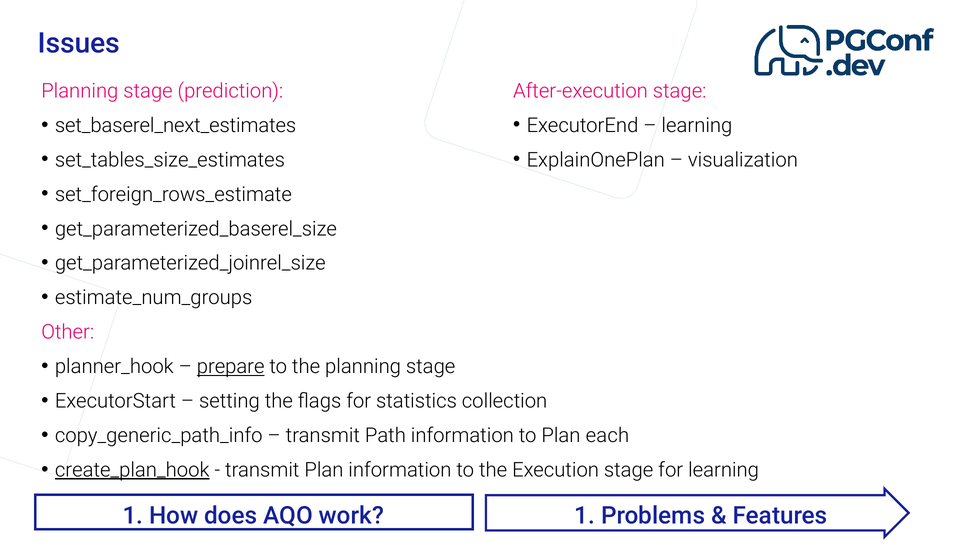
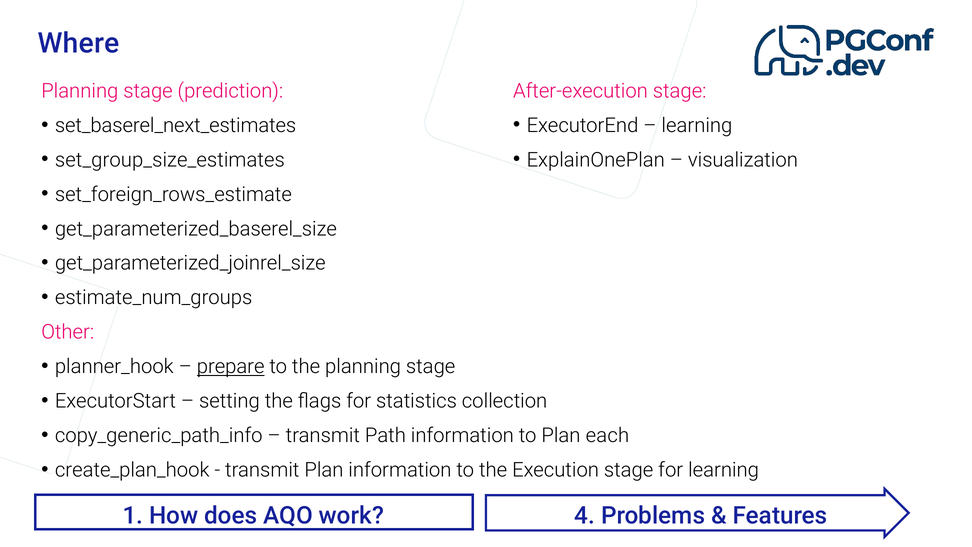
Issues: Issues -> Where
set_tables_size_estimates: set_tables_size_estimates -> set_group_size_estimates
create_plan_hook underline: present -> none
work 1: 1 -> 4
